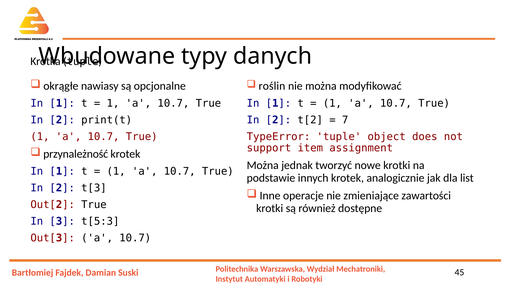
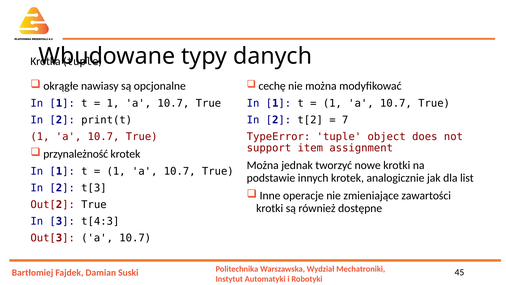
roślin: roślin -> cechę
t[5:3: t[5:3 -> t[4:3
